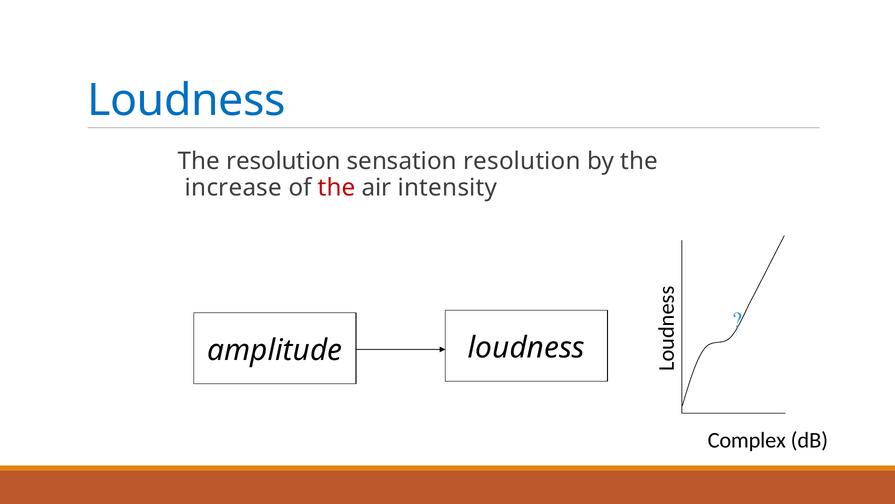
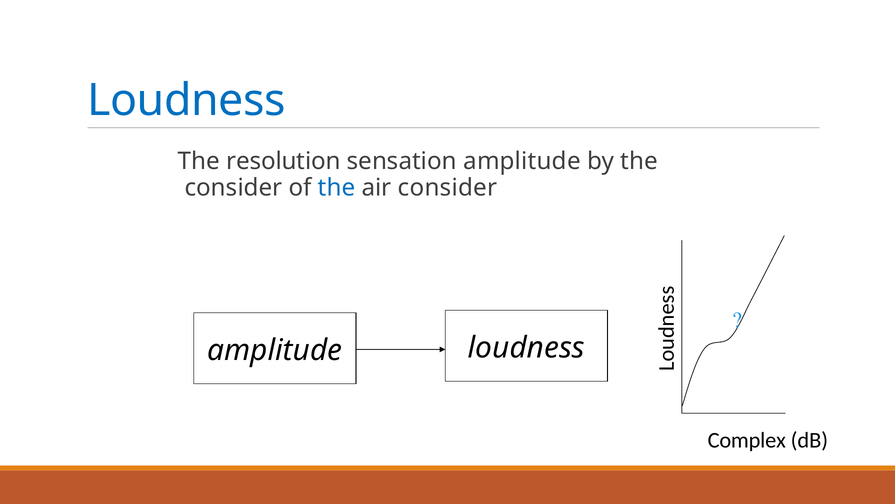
sensation resolution: resolution -> amplitude
increase at (233, 187): increase -> consider
the at (337, 187) colour: red -> blue
air intensity: intensity -> consider
